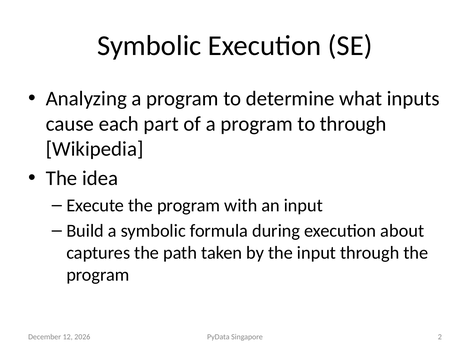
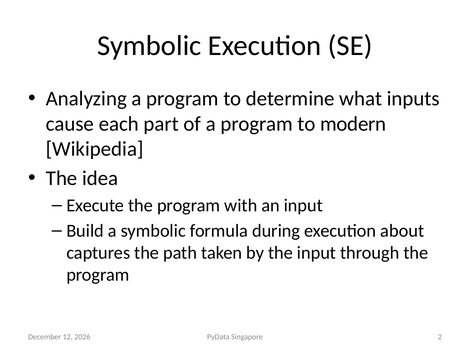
to through: through -> modern
